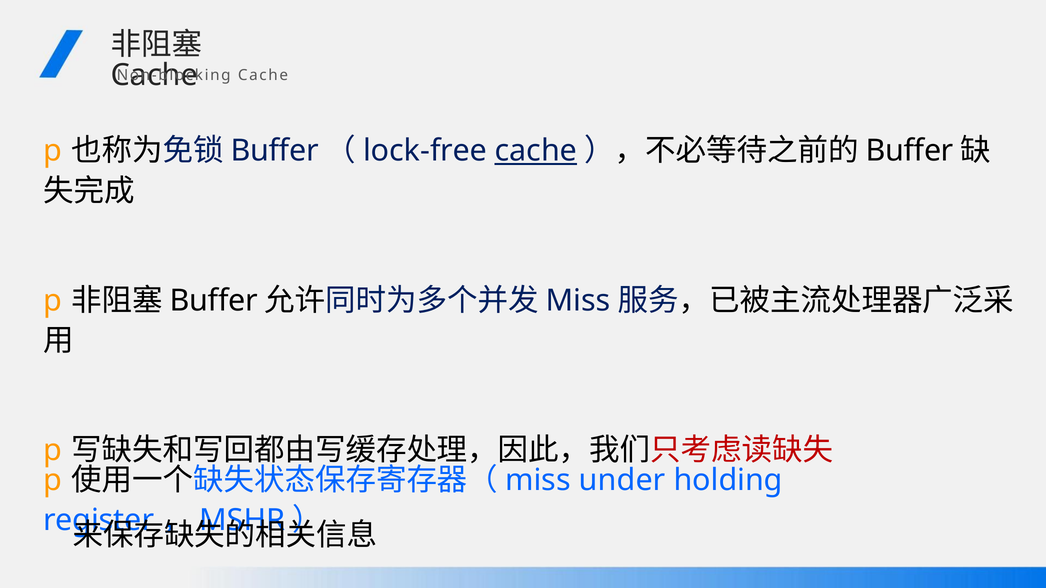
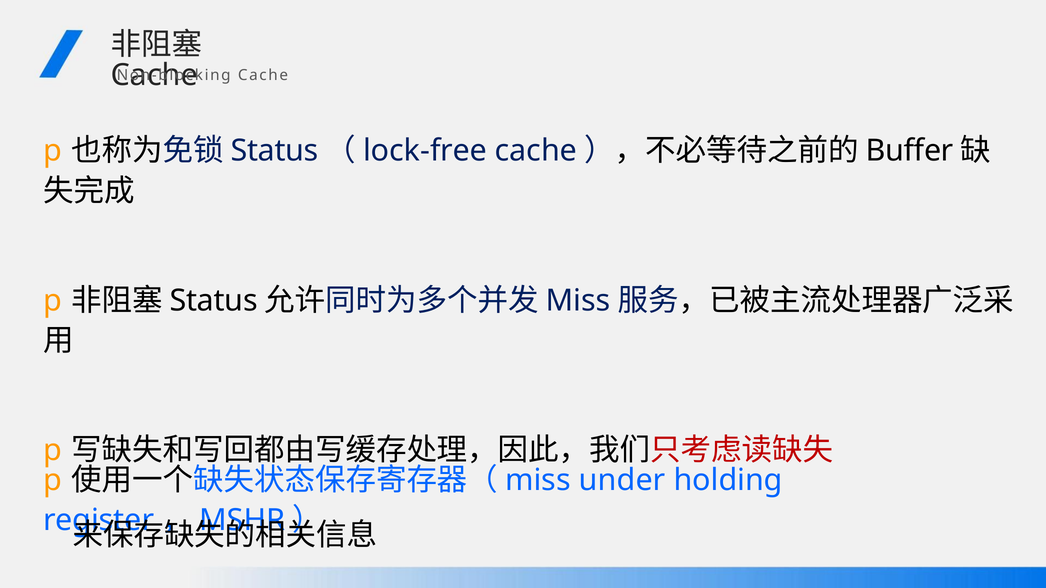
Buffer at (275, 151): Buffer -> Status
cache at (536, 151) underline: present -> none
Buffer at (214, 301): Buffer -> Status
